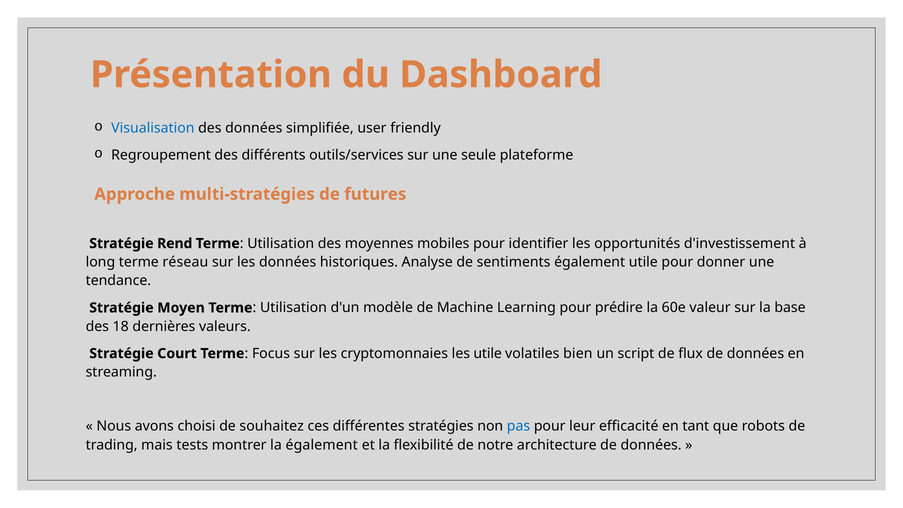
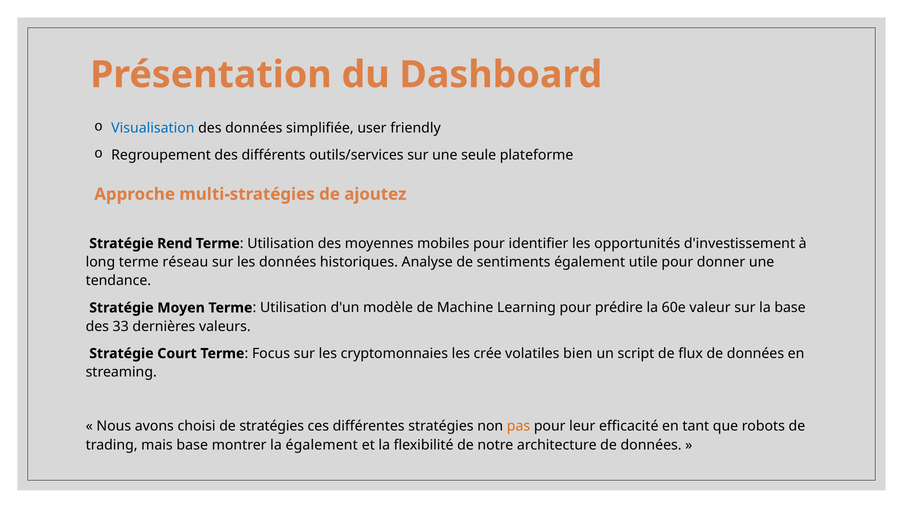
futures: futures -> ajoutez
18: 18 -> 33
les utile: utile -> crée
de souhaitez: souhaitez -> stratégies
pas colour: blue -> orange
mais tests: tests -> base
